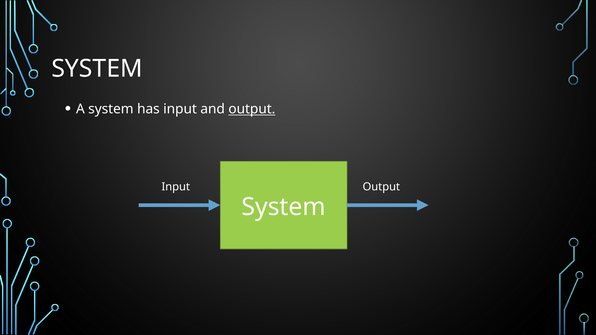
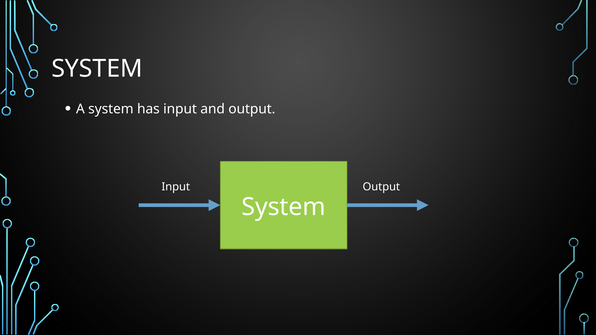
output at (252, 109) underline: present -> none
